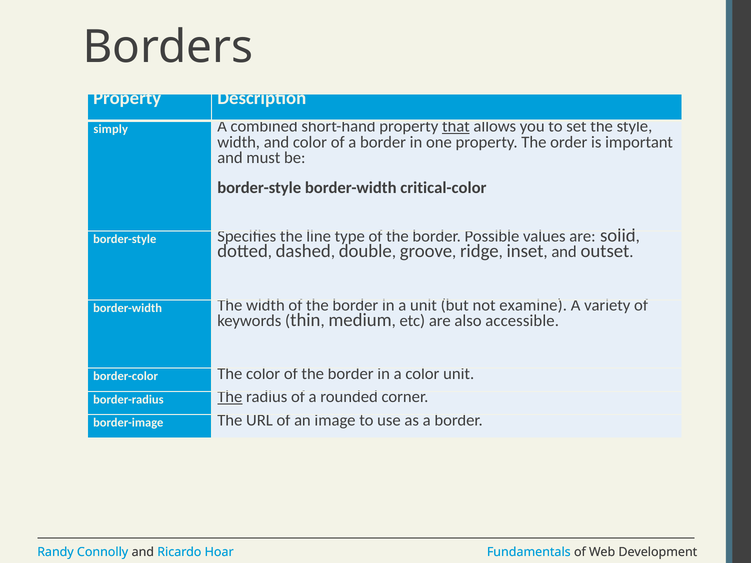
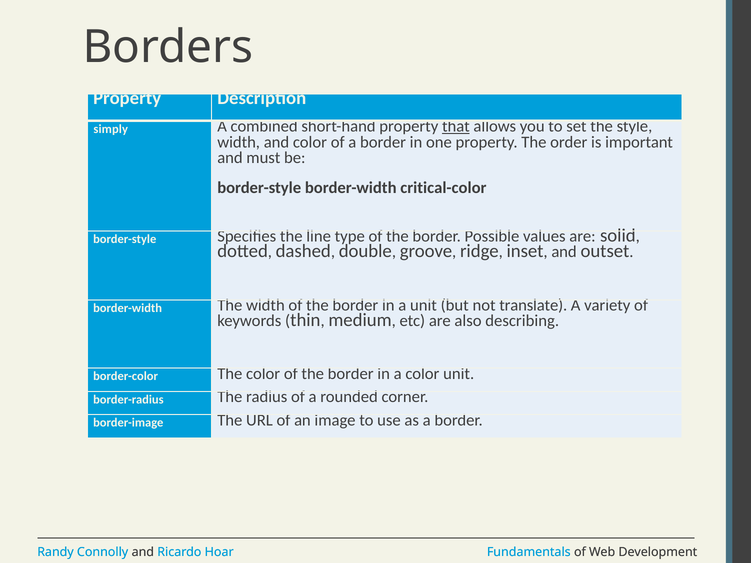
examine: examine -> translate
accessible: accessible -> describing
The at (230, 397) underline: present -> none
